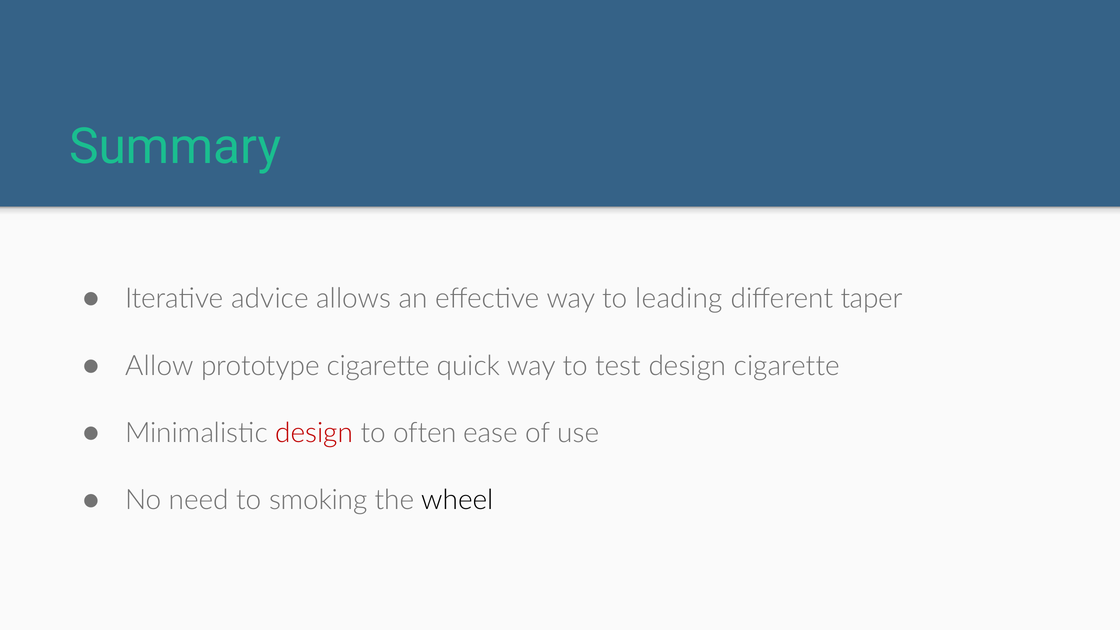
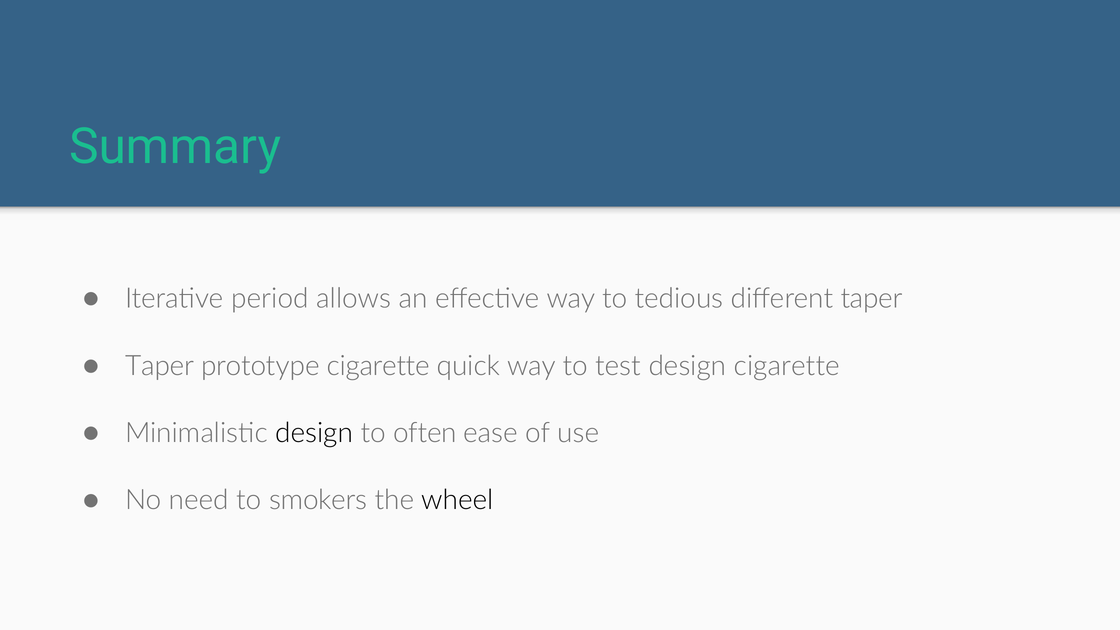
advice: advice -> period
leading: leading -> tedious
Allow at (159, 366): Allow -> Taper
design at (314, 433) colour: red -> black
smoking: smoking -> smokers
